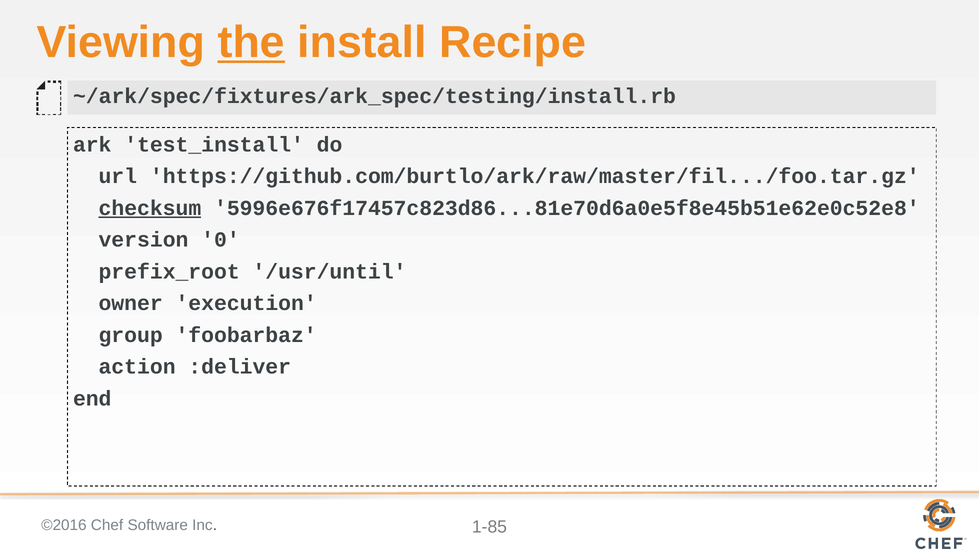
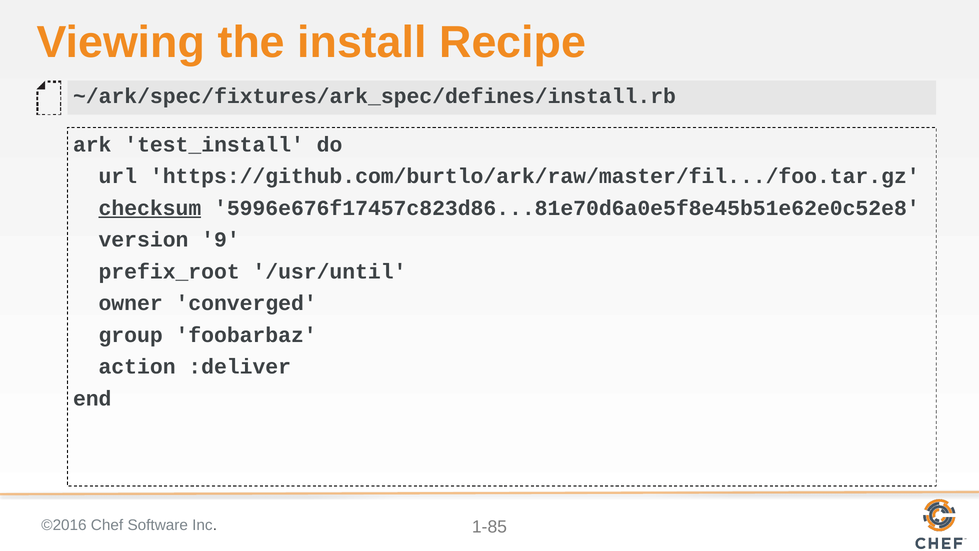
the underline: present -> none
~/ark/spec/fixtures/ark_spec/testing/install.rb: ~/ark/spec/fixtures/ark_spec/testing/install.rb -> ~/ark/spec/fixtures/ark_spec/defines/install.rb
0: 0 -> 9
execution: execution -> converged
